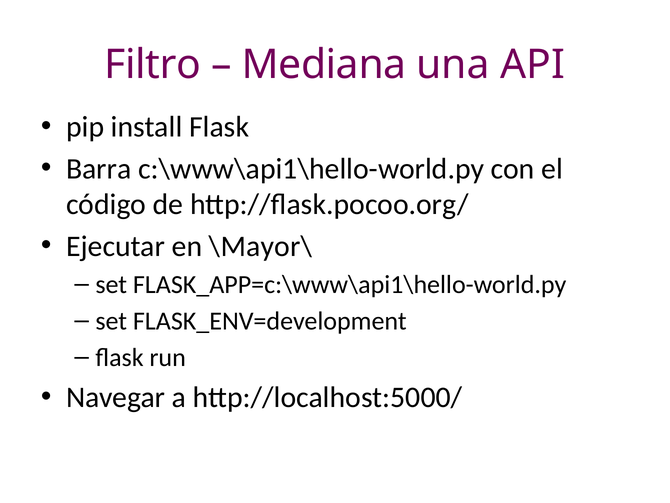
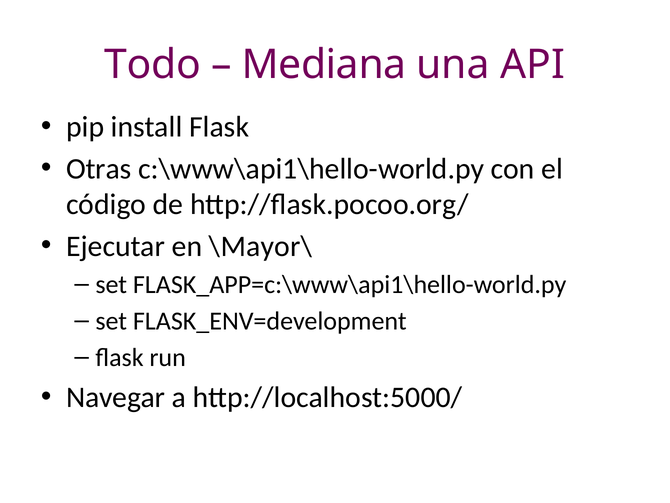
Filtro: Filtro -> Todo
Barra: Barra -> Otras
